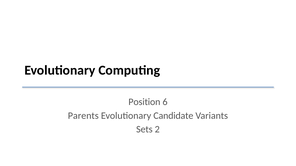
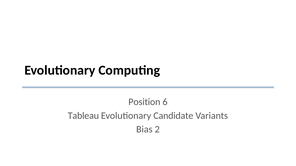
Parents: Parents -> Tableau
Sets: Sets -> Bias
